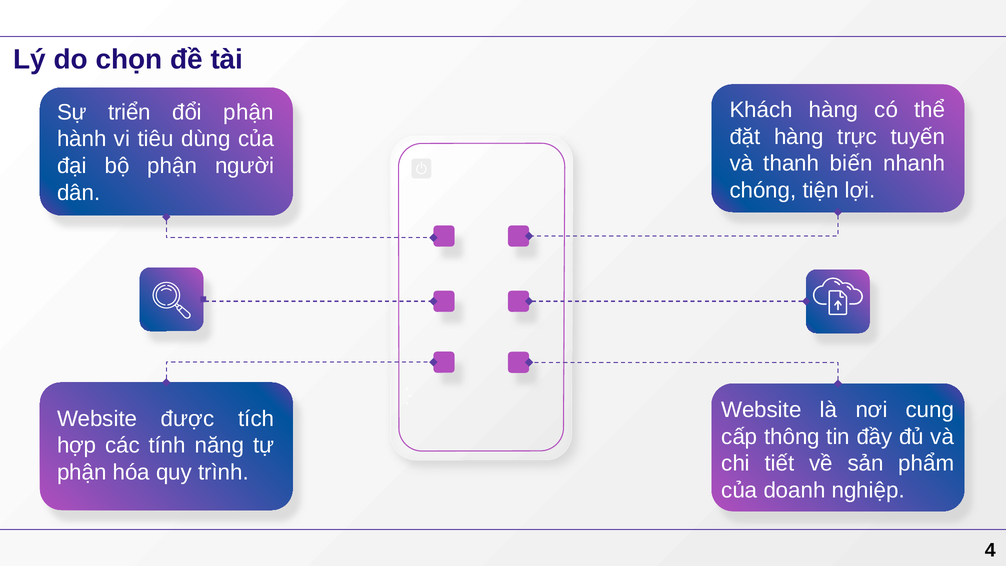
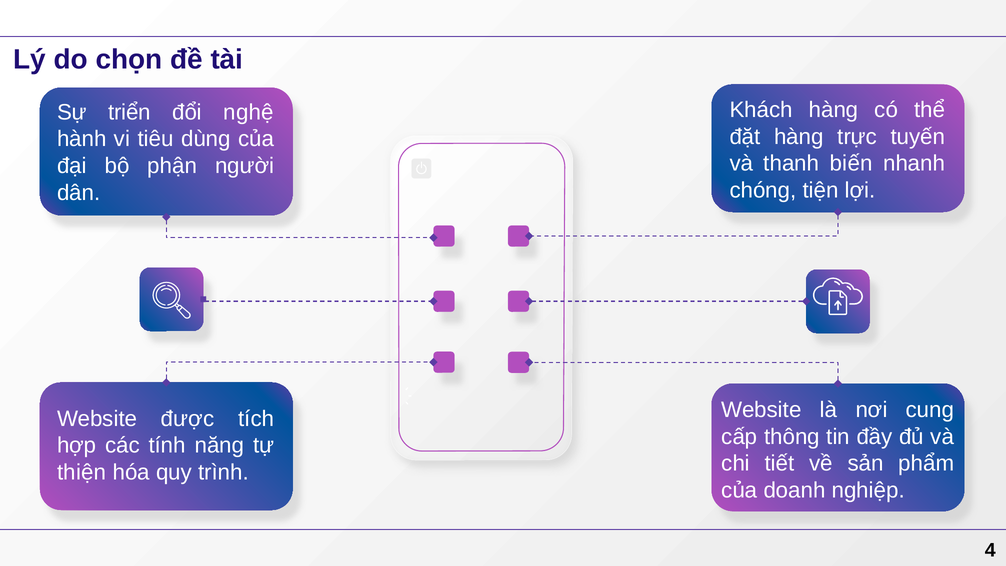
đổi phận: phận -> nghệ
phận at (82, 472): phận -> thiện
